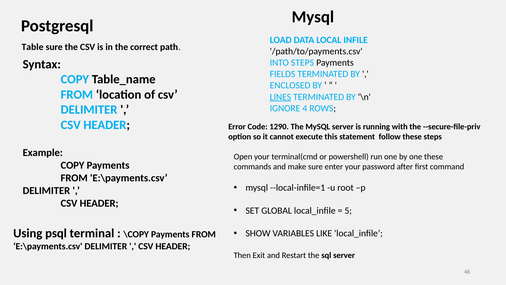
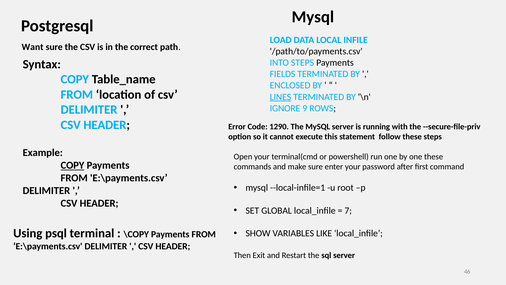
Table: Table -> Want
4: 4 -> 9
COPY at (72, 165) underline: none -> present
5: 5 -> 7
